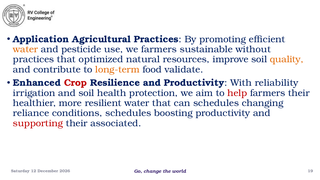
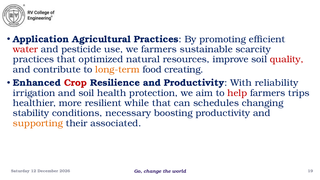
water at (26, 49) colour: orange -> red
without: without -> scarcity
quality colour: orange -> red
validate: validate -> creating
farmers their: their -> trips
resilient water: water -> while
reliance: reliance -> stability
conditions schedules: schedules -> necessary
supporting colour: red -> orange
